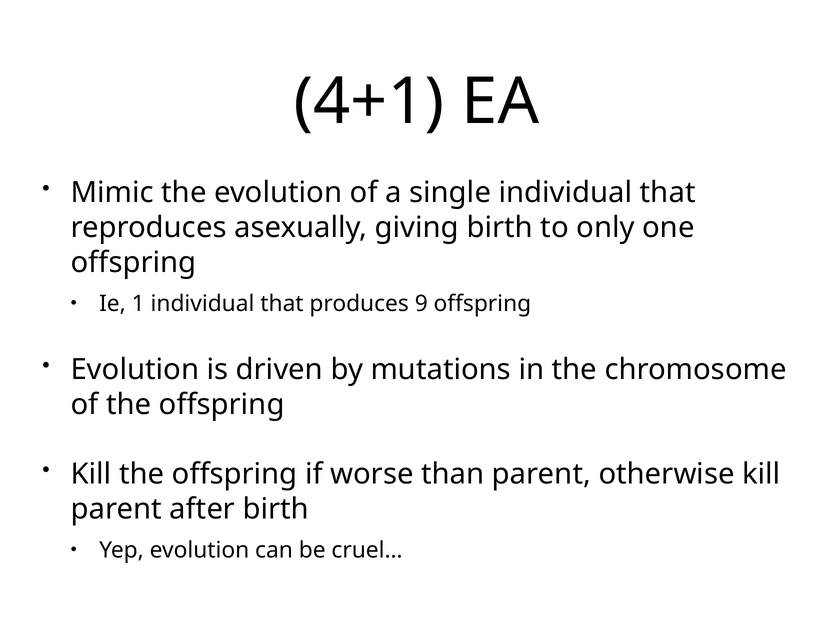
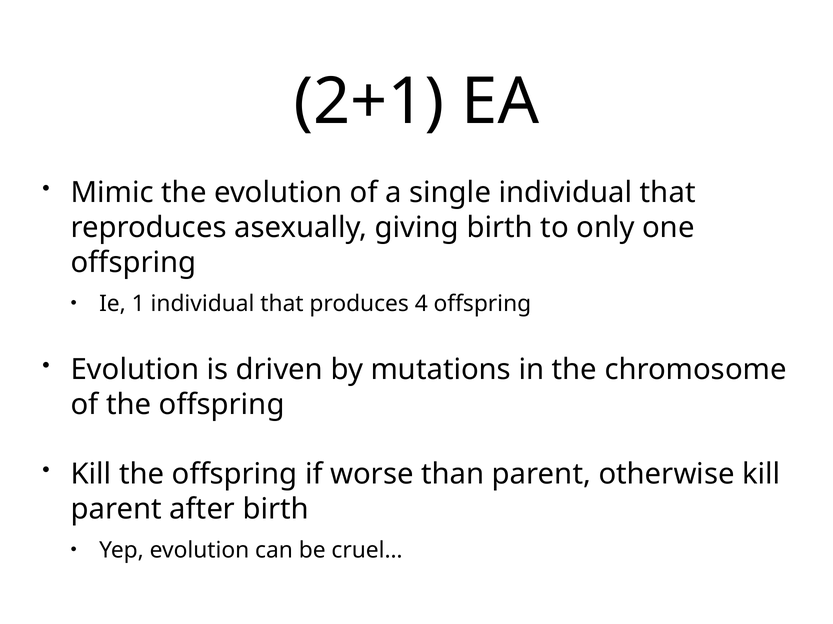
4+1: 4+1 -> 2+1
9: 9 -> 4
